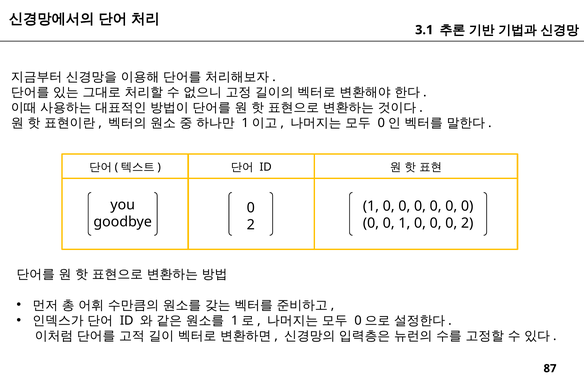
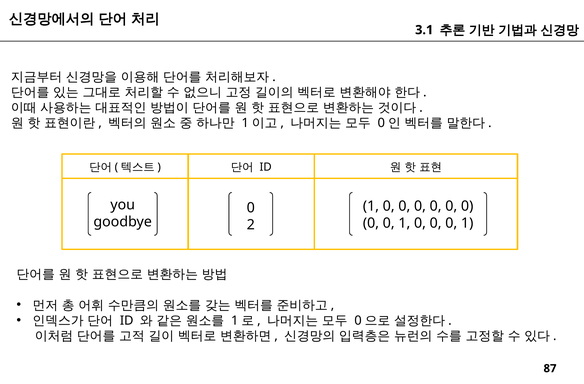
2 at (467, 223): 2 -> 1
